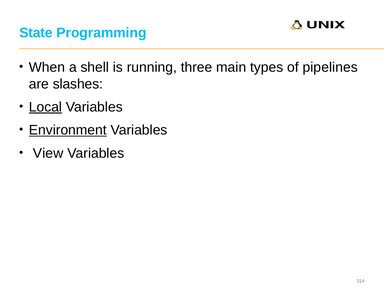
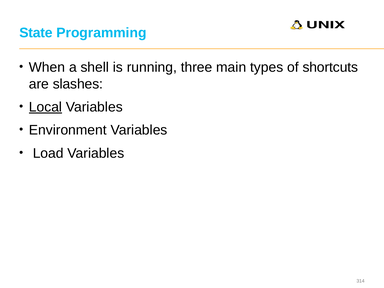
pipelines: pipelines -> shortcuts
Environment underline: present -> none
View: View -> Load
